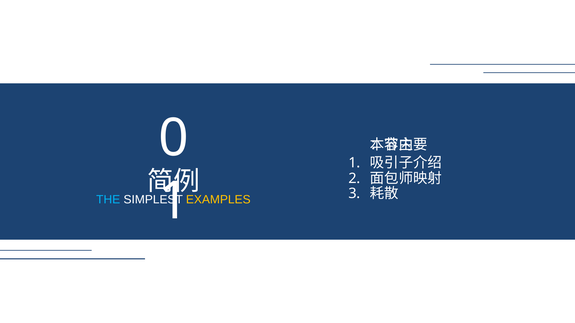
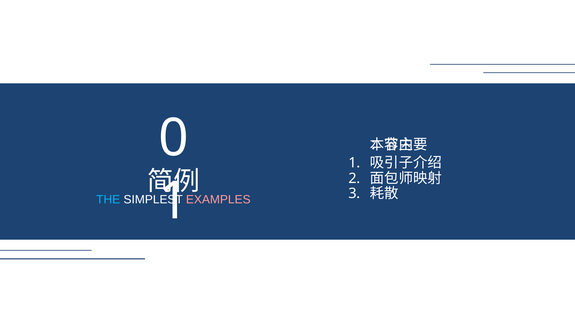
EXAMPLES colour: yellow -> pink
